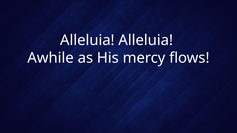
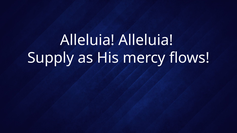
Awhile: Awhile -> Supply
